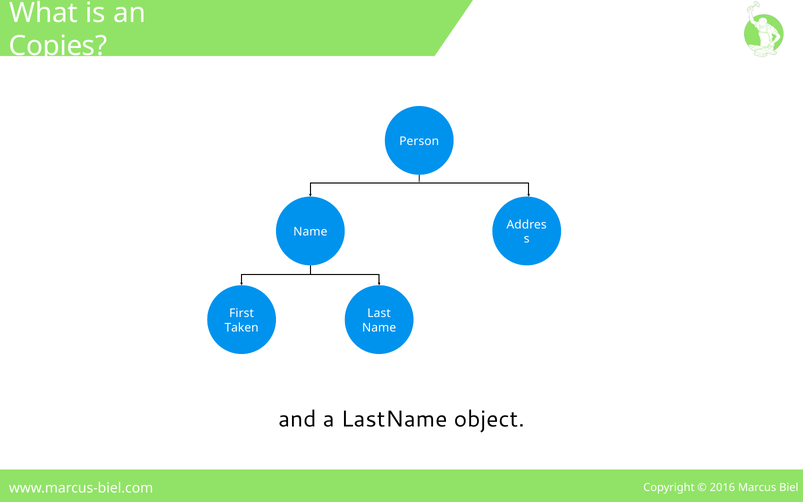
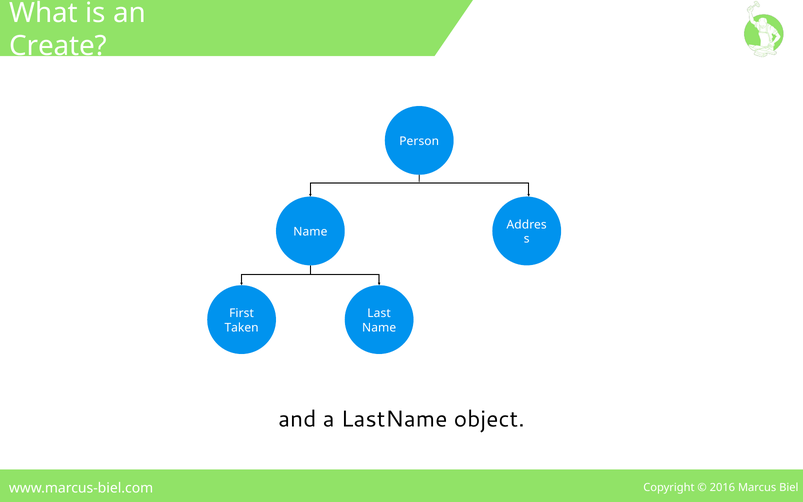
Copies: Copies -> Create
